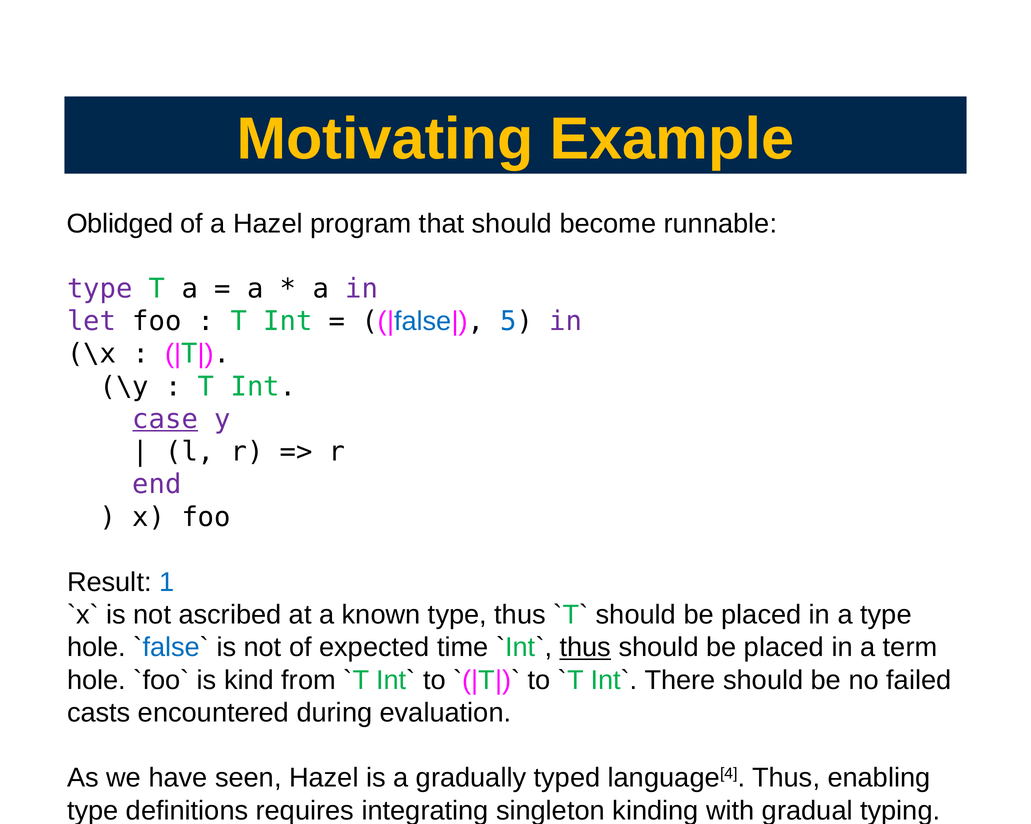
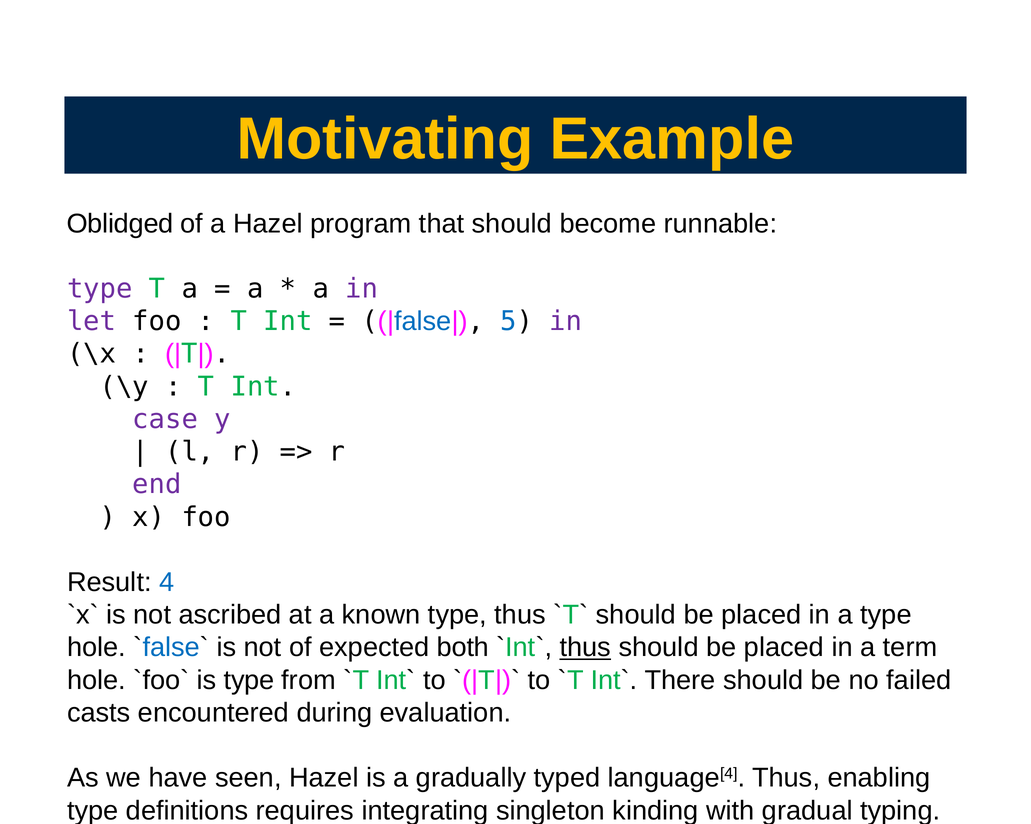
case underline: present -> none
Result 1: 1 -> 4
time: time -> both
is kind: kind -> type
